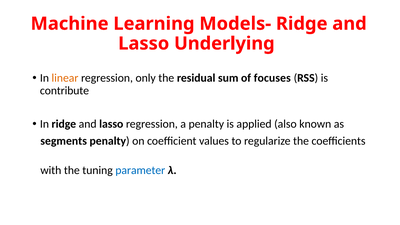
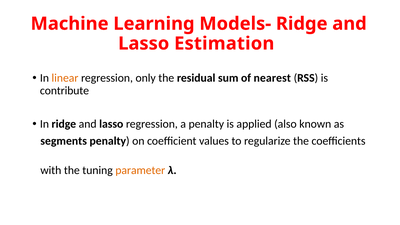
Underlying: Underlying -> Estimation
focuses: focuses -> nearest
parameter colour: blue -> orange
